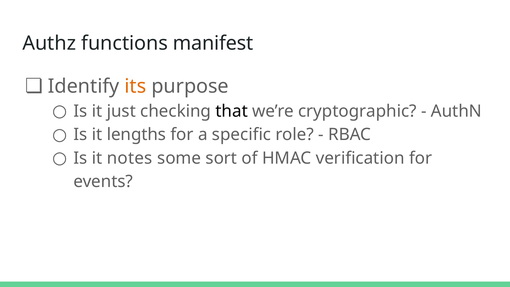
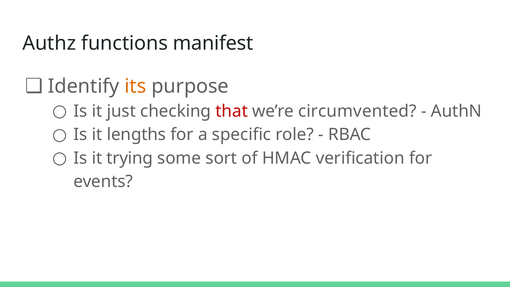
that colour: black -> red
cryptographic: cryptographic -> circumvented
notes: notes -> trying
